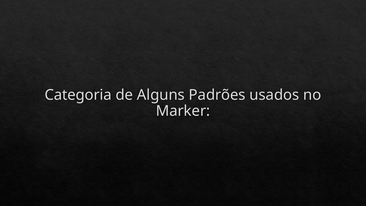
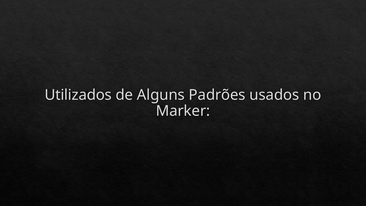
Categoria: Categoria -> Utilizados
